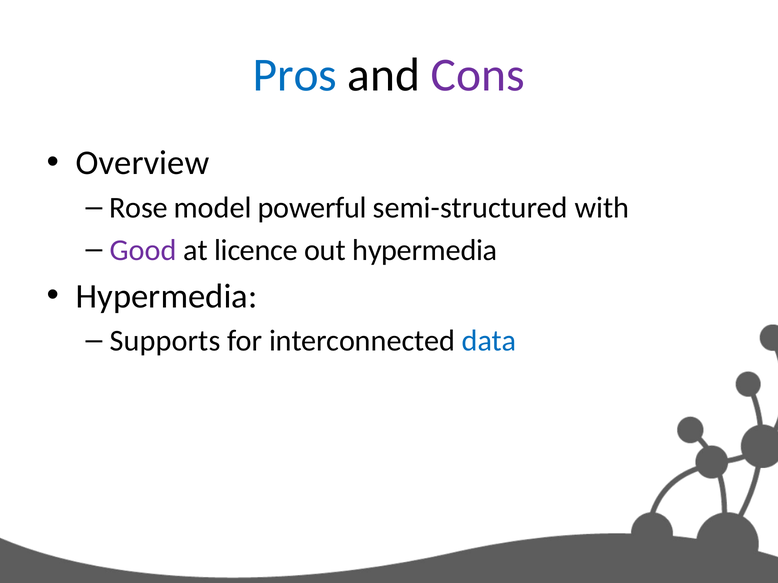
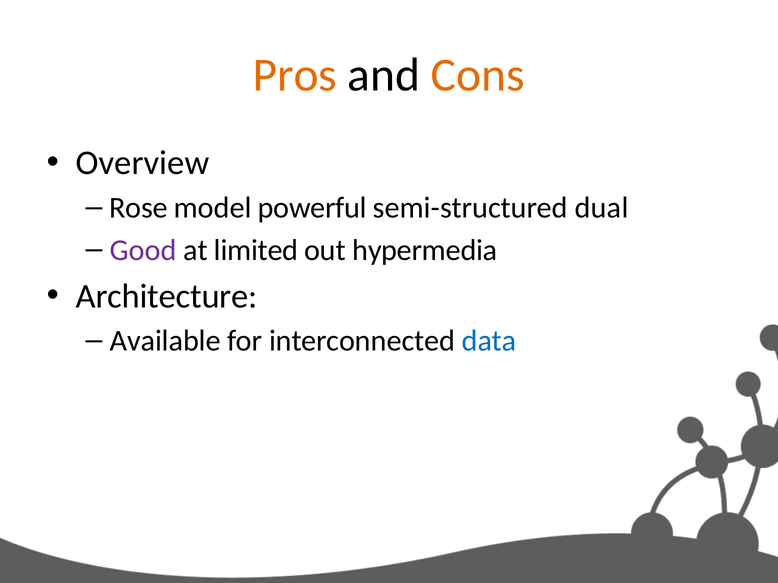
Pros colour: blue -> orange
Cons colour: purple -> orange
with: with -> dual
licence: licence -> limited
Hypermedia at (167, 296): Hypermedia -> Architecture
Supports: Supports -> Available
